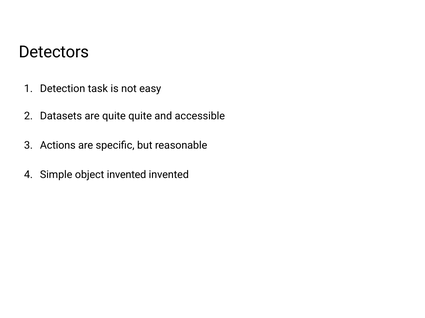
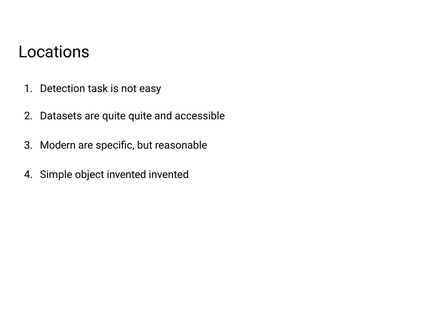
Detectors: Detectors -> Locations
Actions: Actions -> Modern
